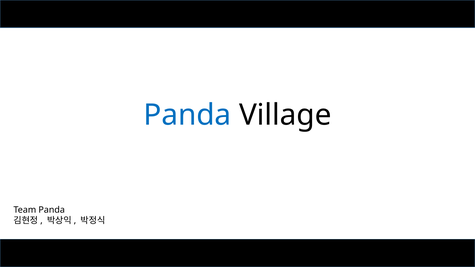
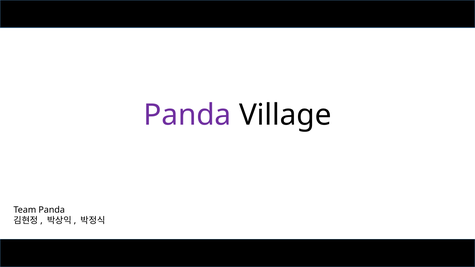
Panda at (187, 115) colour: blue -> purple
